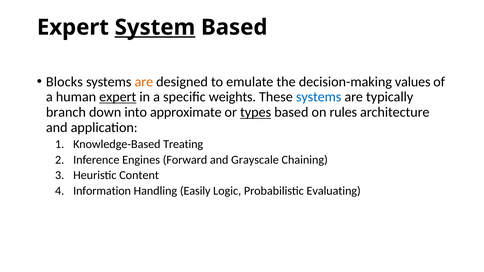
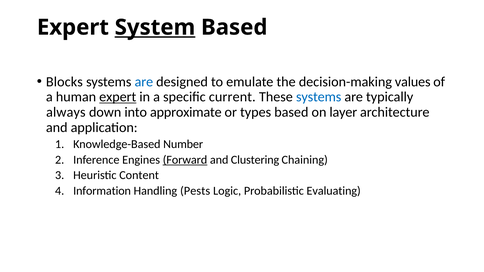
are at (144, 82) colour: orange -> blue
weights: weights -> current
branch: branch -> always
types underline: present -> none
rules: rules -> layer
Treating: Treating -> Number
Forward underline: none -> present
Grayscale: Grayscale -> Clustering
Easily: Easily -> Pests
